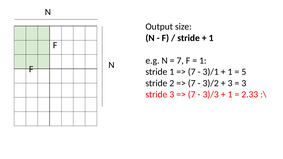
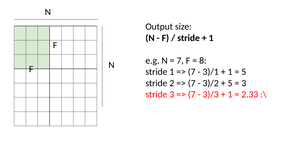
1 at (203, 61): 1 -> 8
3 at (230, 83): 3 -> 5
